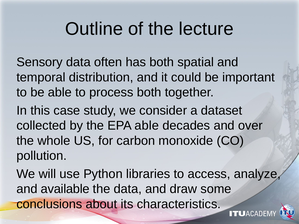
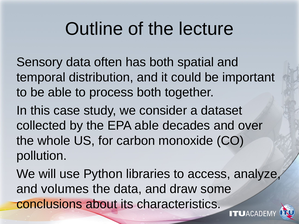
available: available -> volumes
